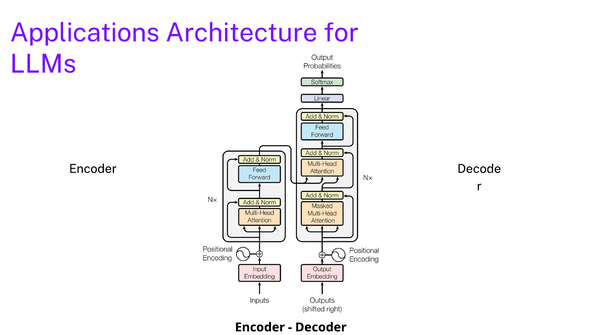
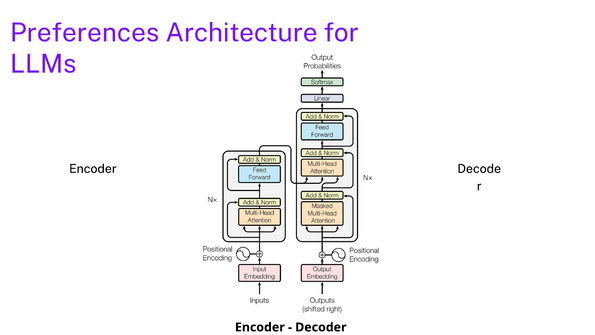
Applications: Applications -> Preferences
